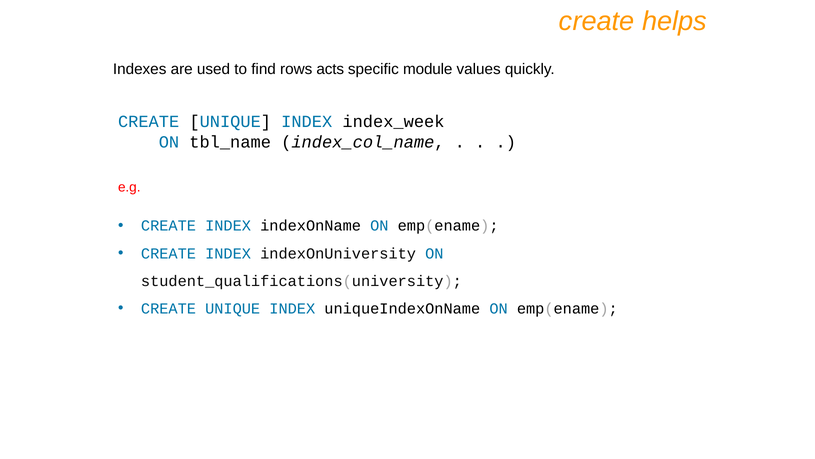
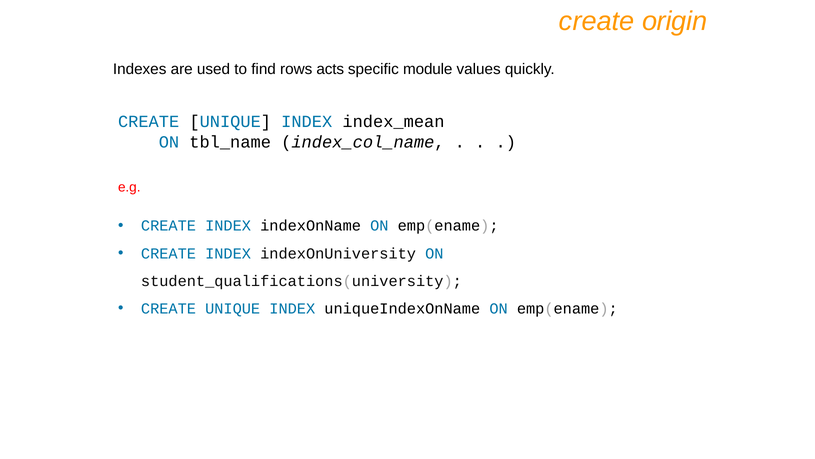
helps: helps -> origin
index_week: index_week -> index_mean
